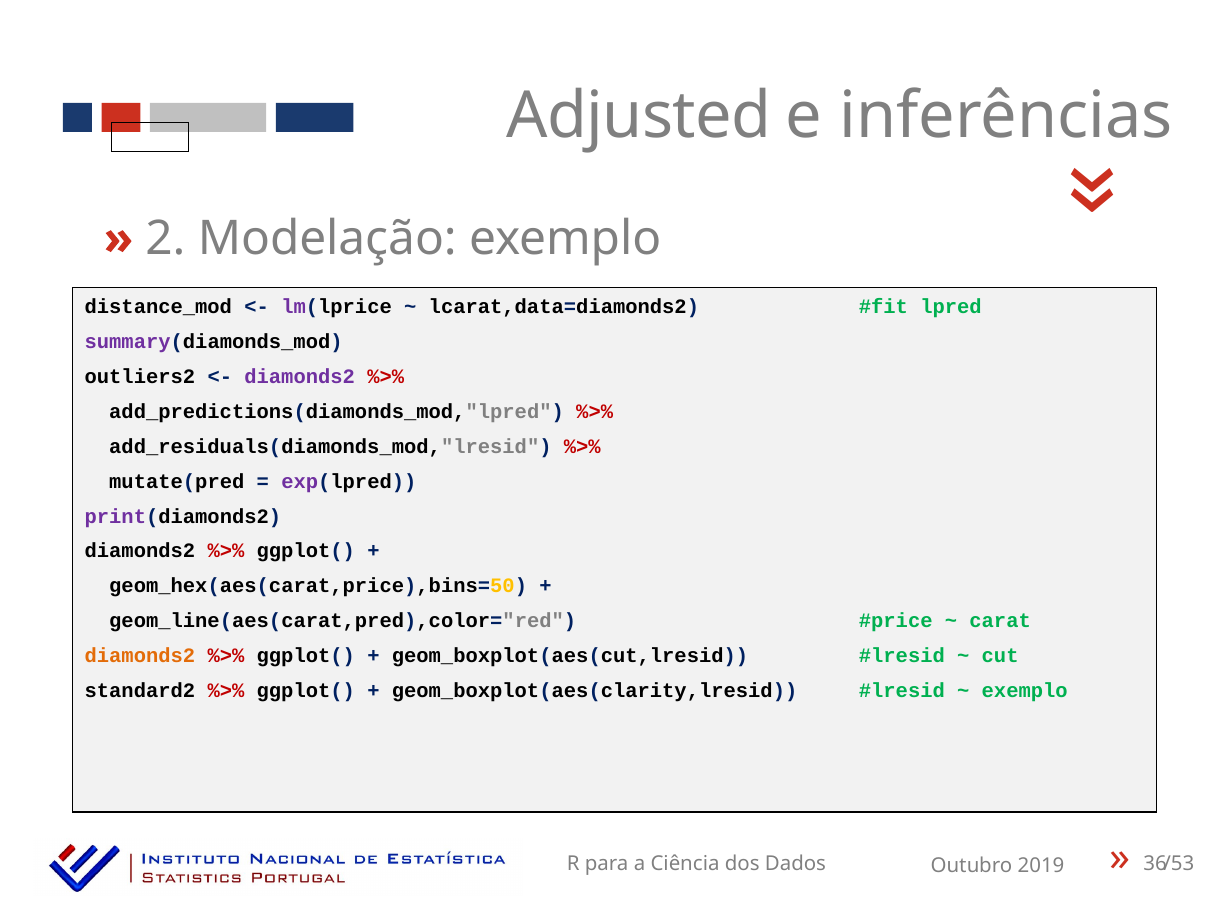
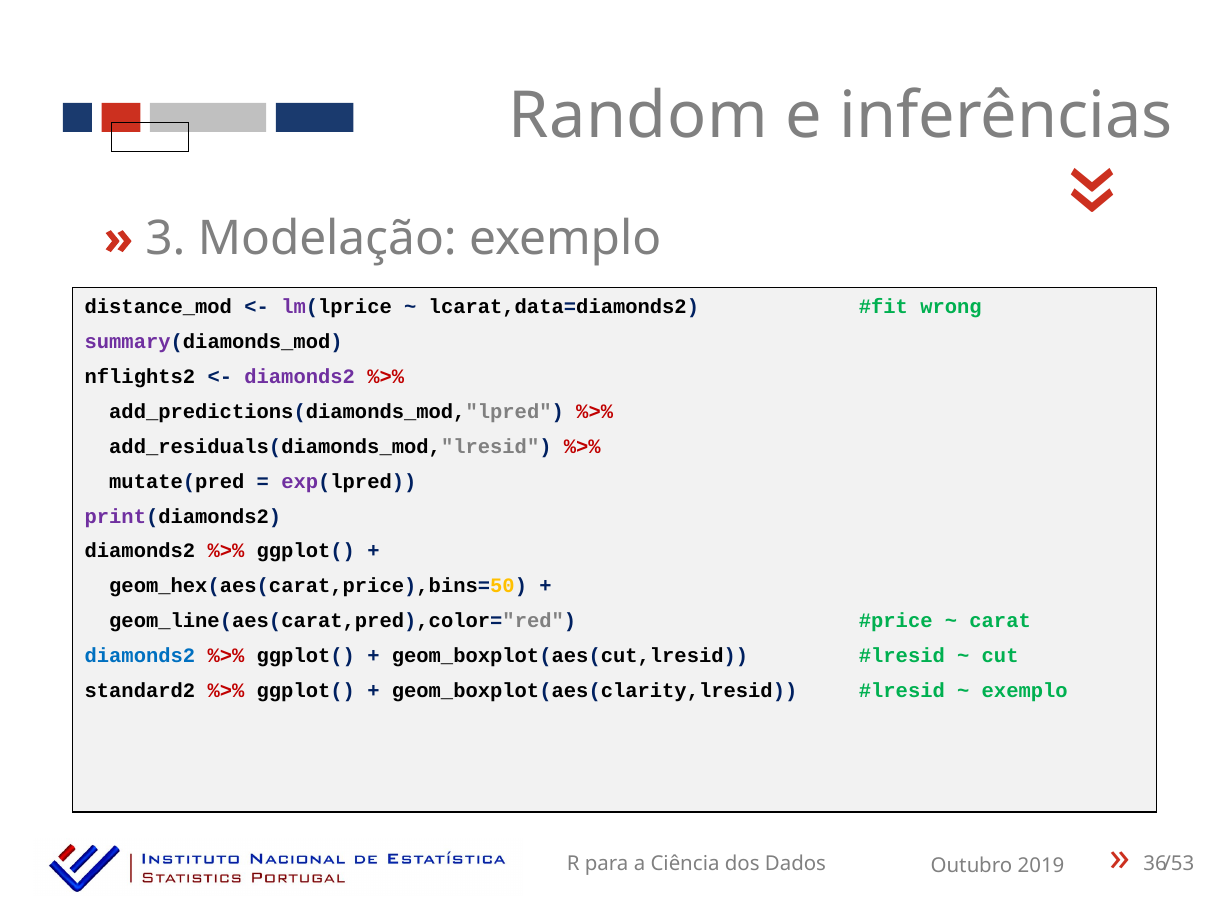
Adjusted: Adjusted -> Random
2: 2 -> 3
lpred: lpred -> wrong
outliers2: outliers2 -> nflights2
diamonds2 at (140, 656) colour: orange -> blue
